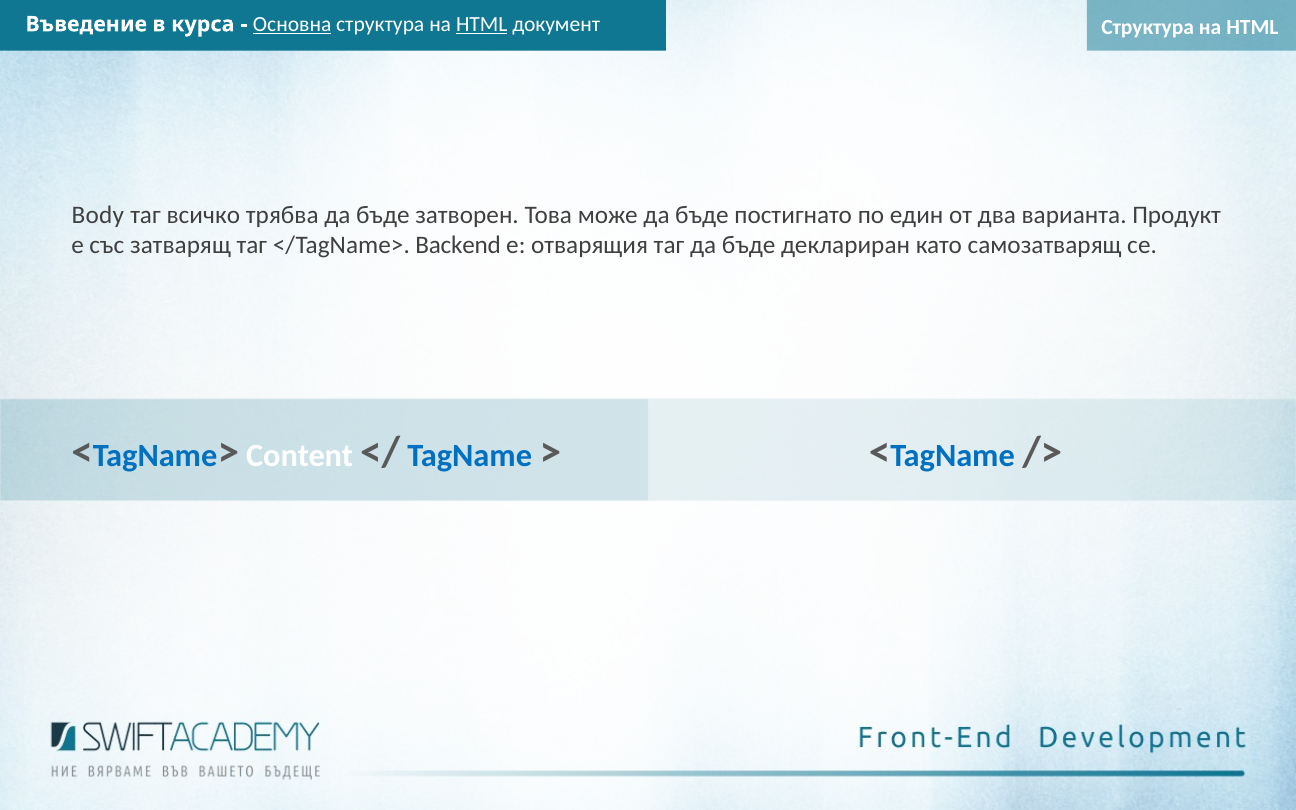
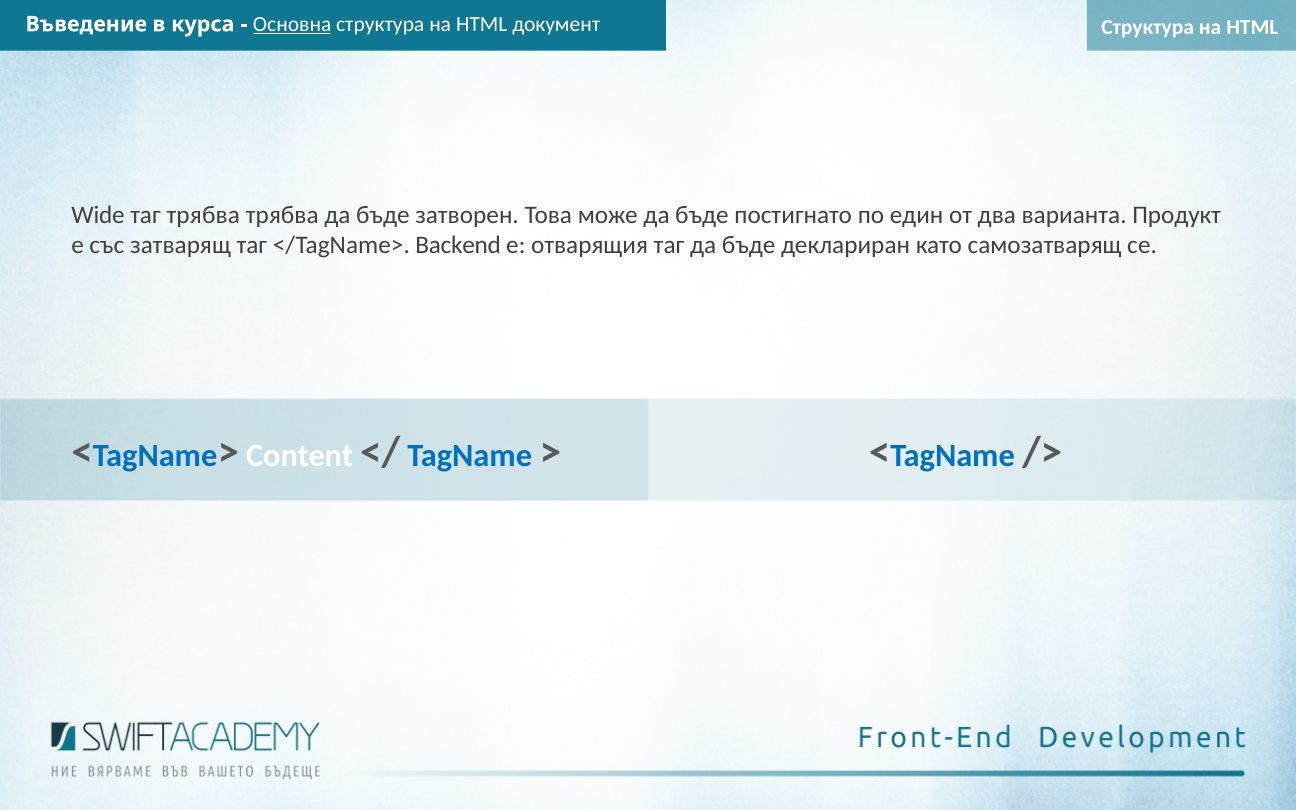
HTML at (482, 24) underline: present -> none
Body: Body -> Wide
таг всичко: всичко -> трябва
